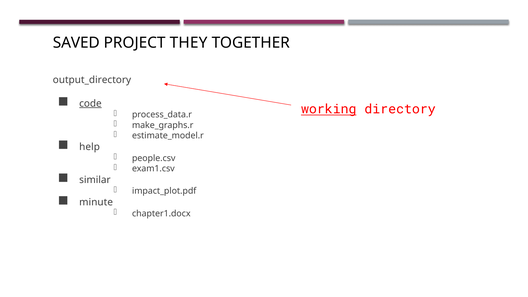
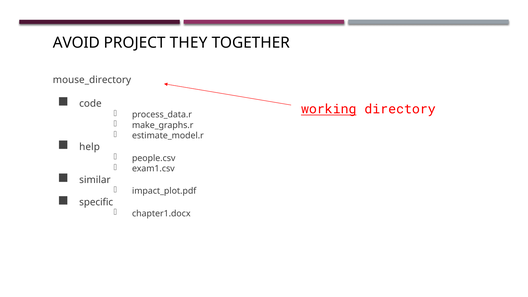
SAVED: SAVED -> AVOID
output_directory: output_directory -> mouse_directory
code underline: present -> none
minute: minute -> specific
